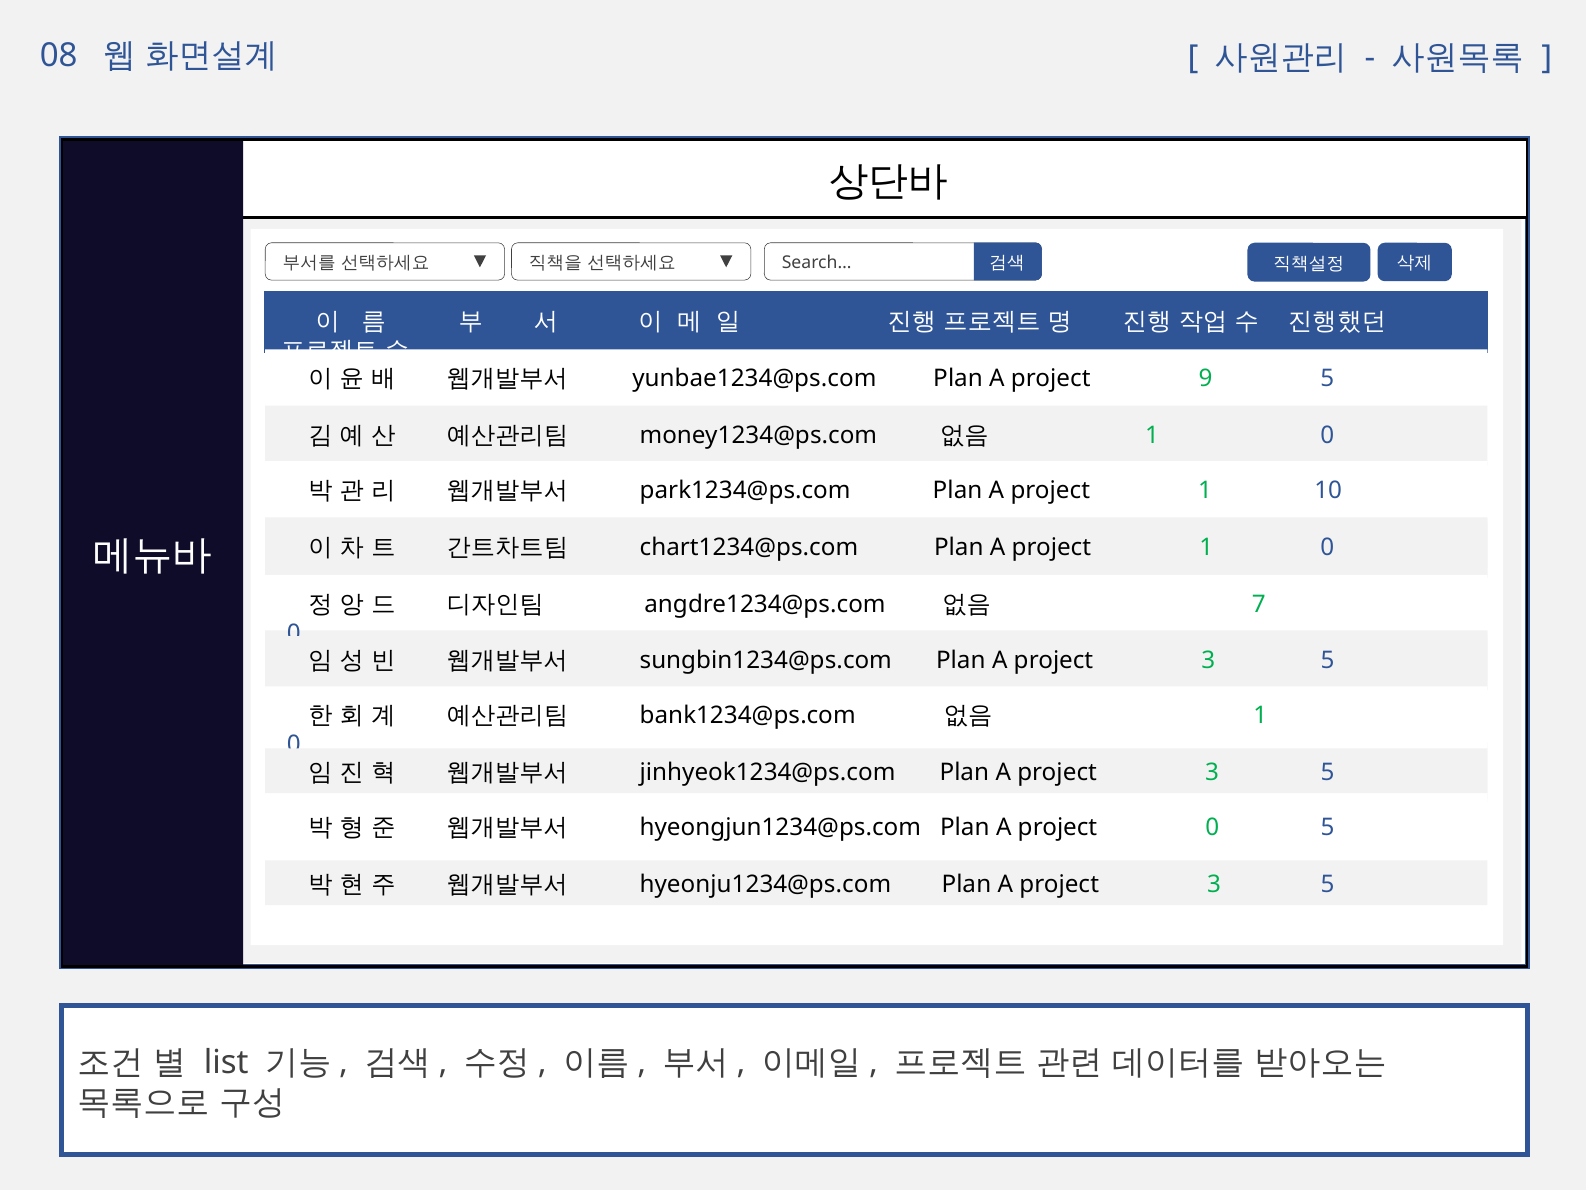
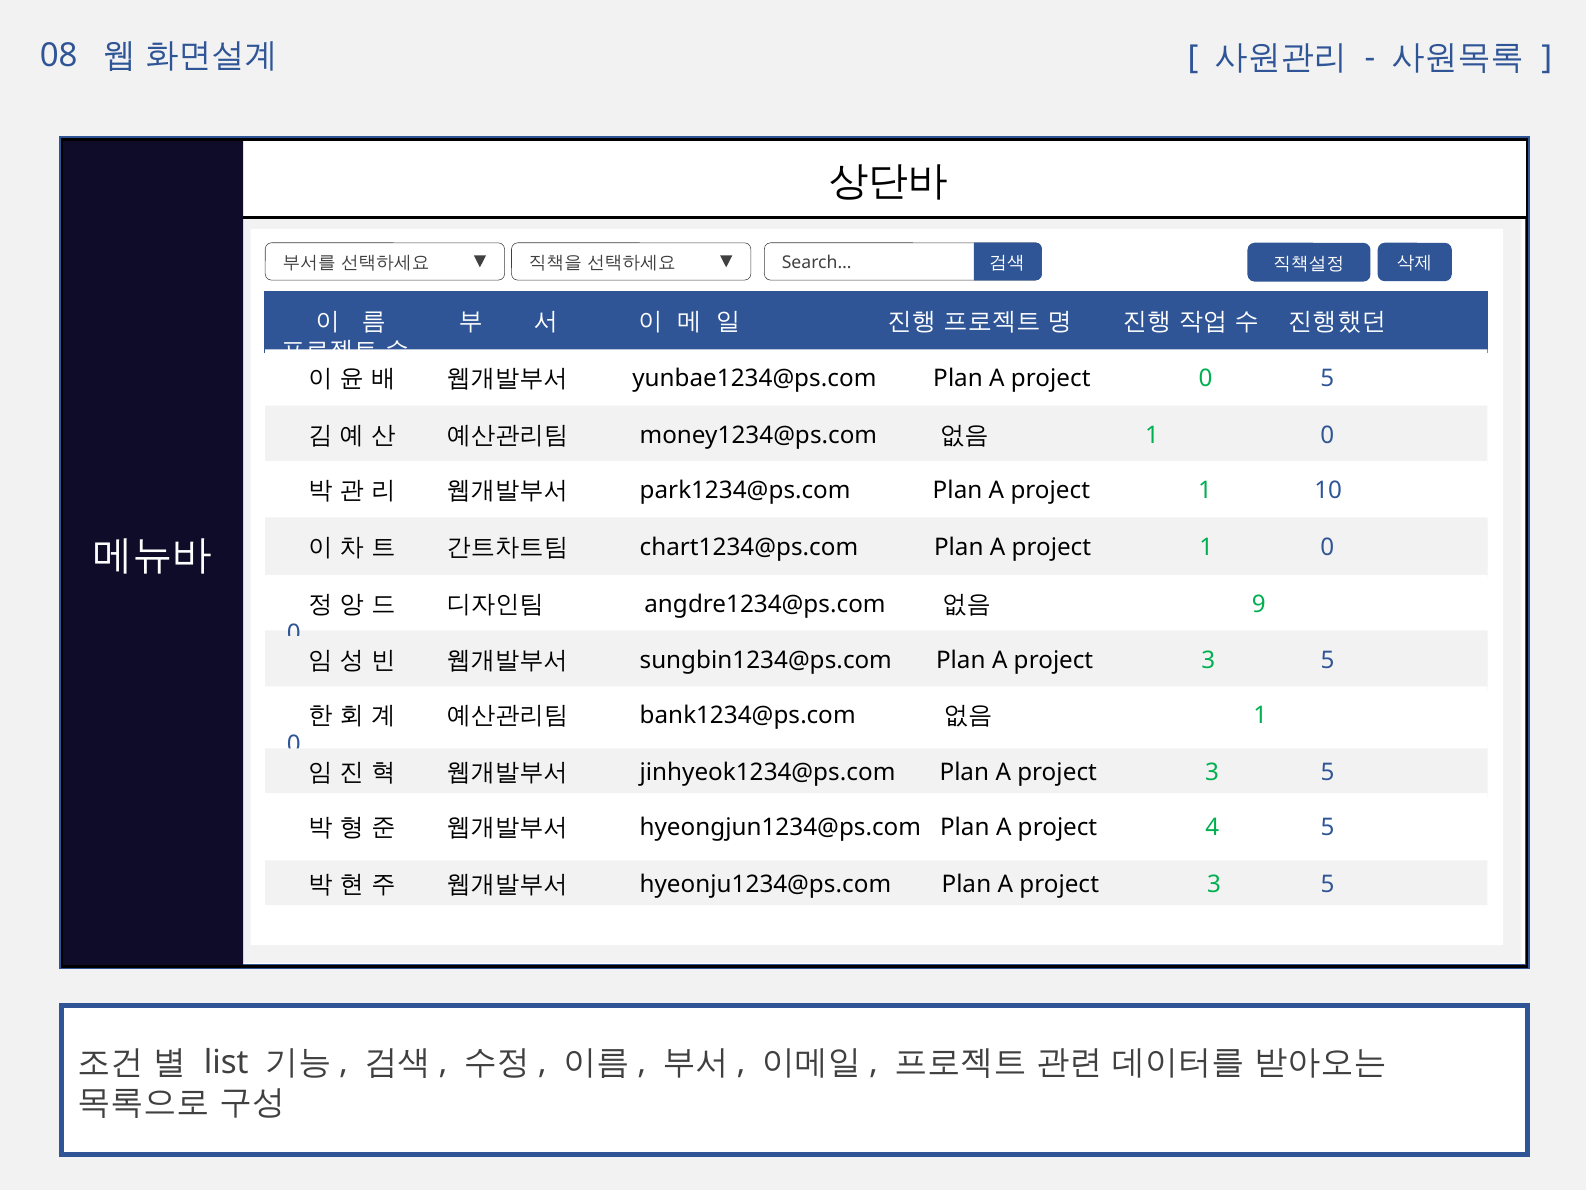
project 9: 9 -> 0
7: 7 -> 9
project 0: 0 -> 4
